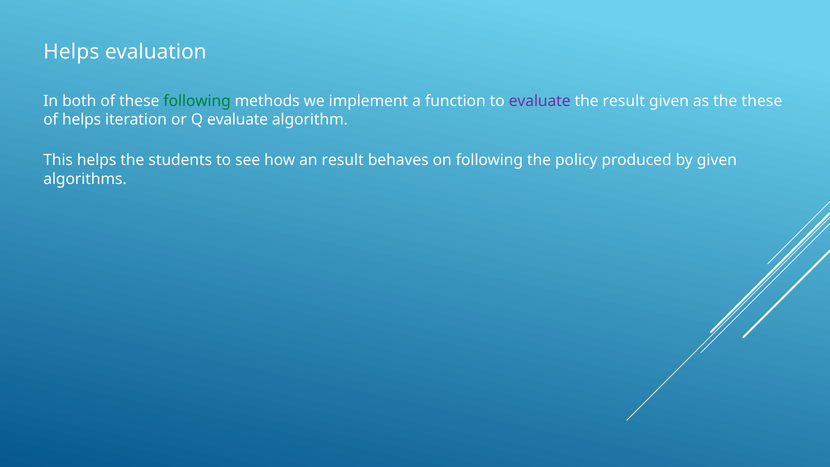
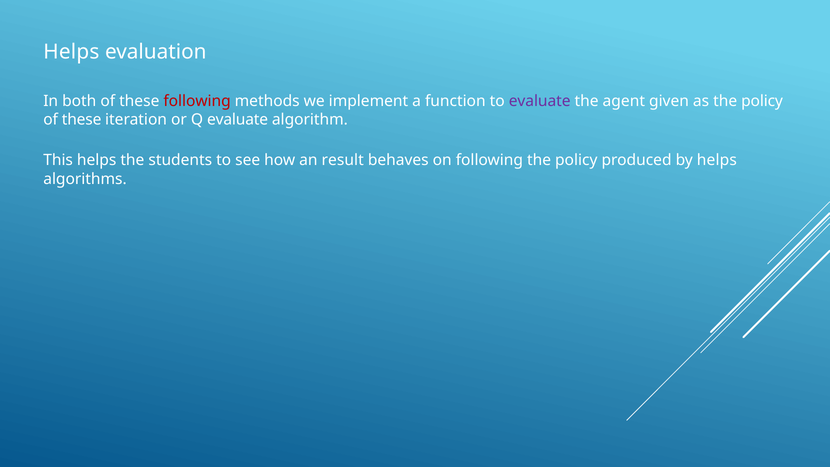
following at (197, 101) colour: green -> red
the result: result -> agent
as the these: these -> policy
helps at (82, 120): helps -> these
by given: given -> helps
